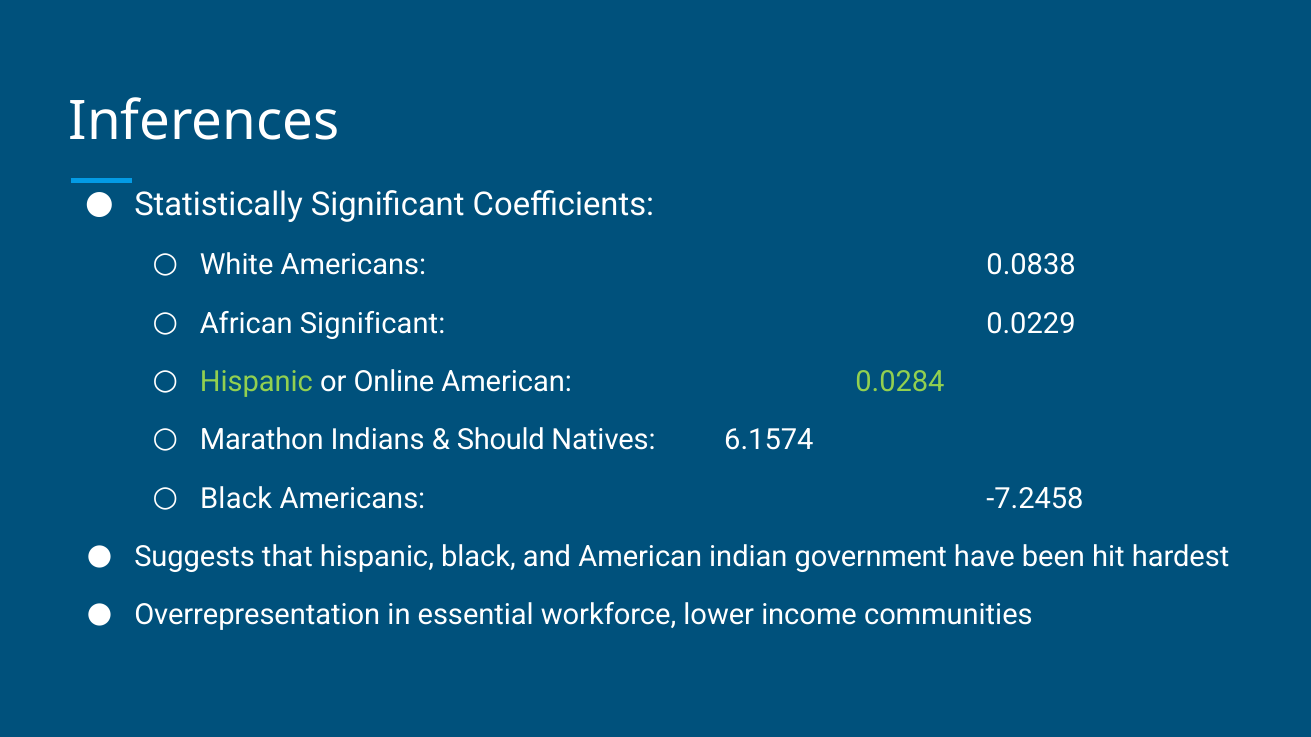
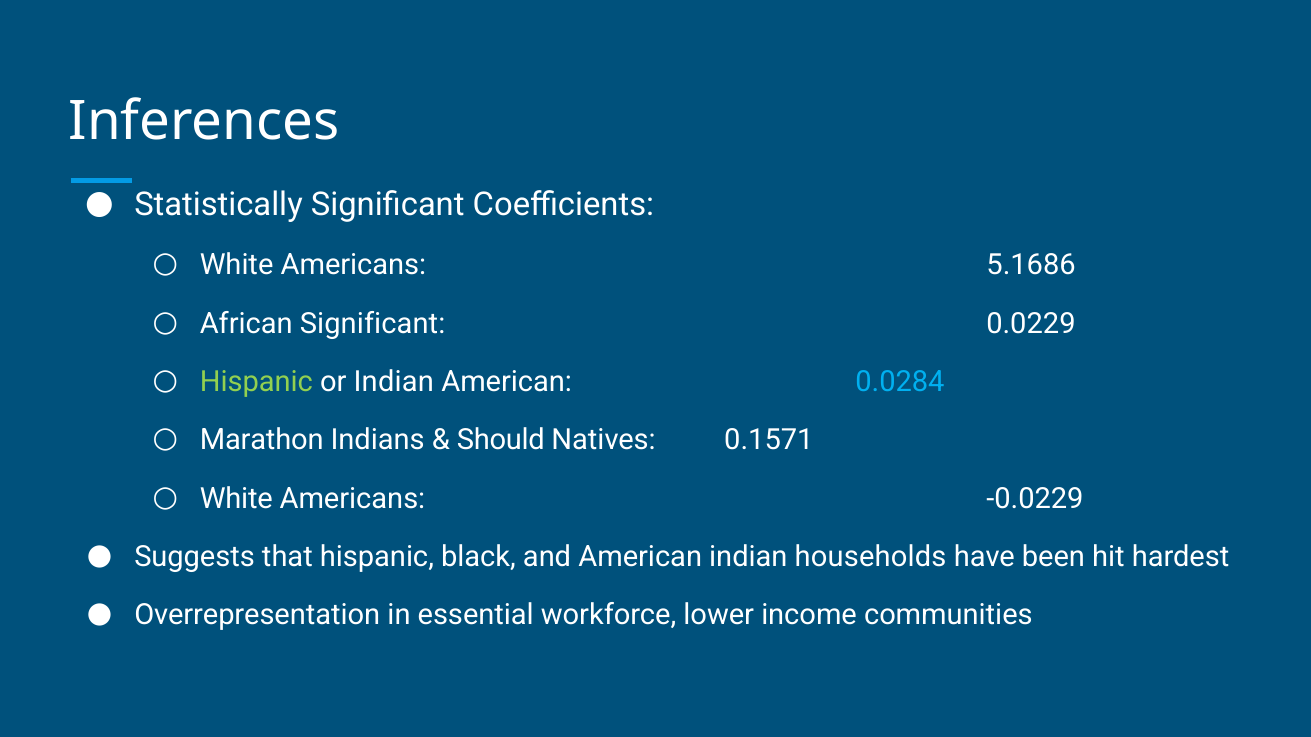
0.0838: 0.0838 -> 5.1686
or Online: Online -> Indian
0.0284 colour: light green -> light blue
6.1574: 6.1574 -> 0.1571
Black at (236, 499): Black -> White
-7.2458: -7.2458 -> -0.0229
government: government -> households
